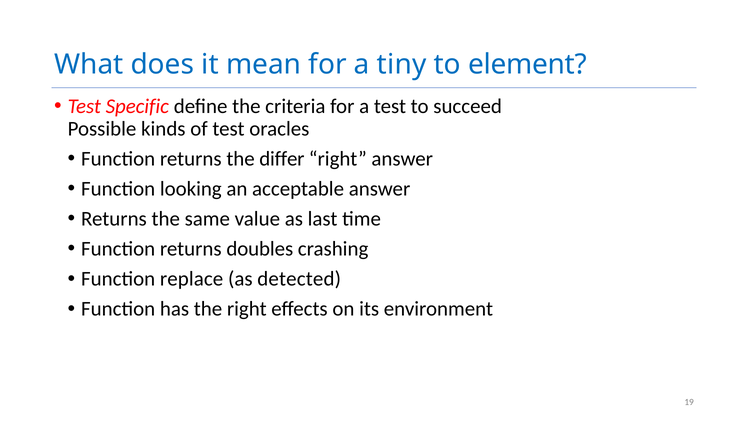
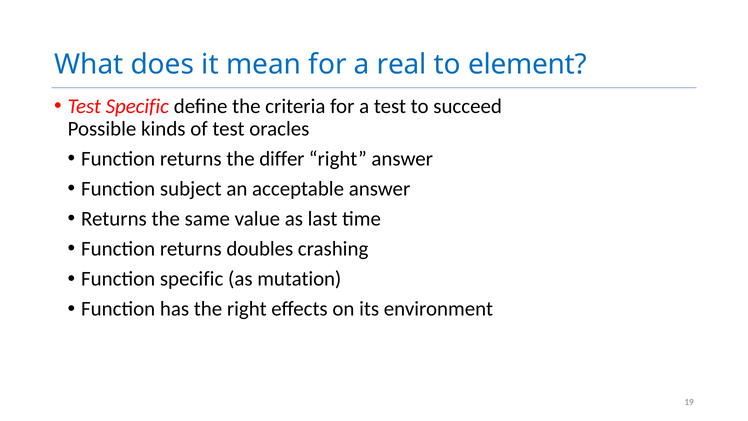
tiny: tiny -> real
looking: looking -> subject
Function replace: replace -> specific
detected: detected -> mutation
